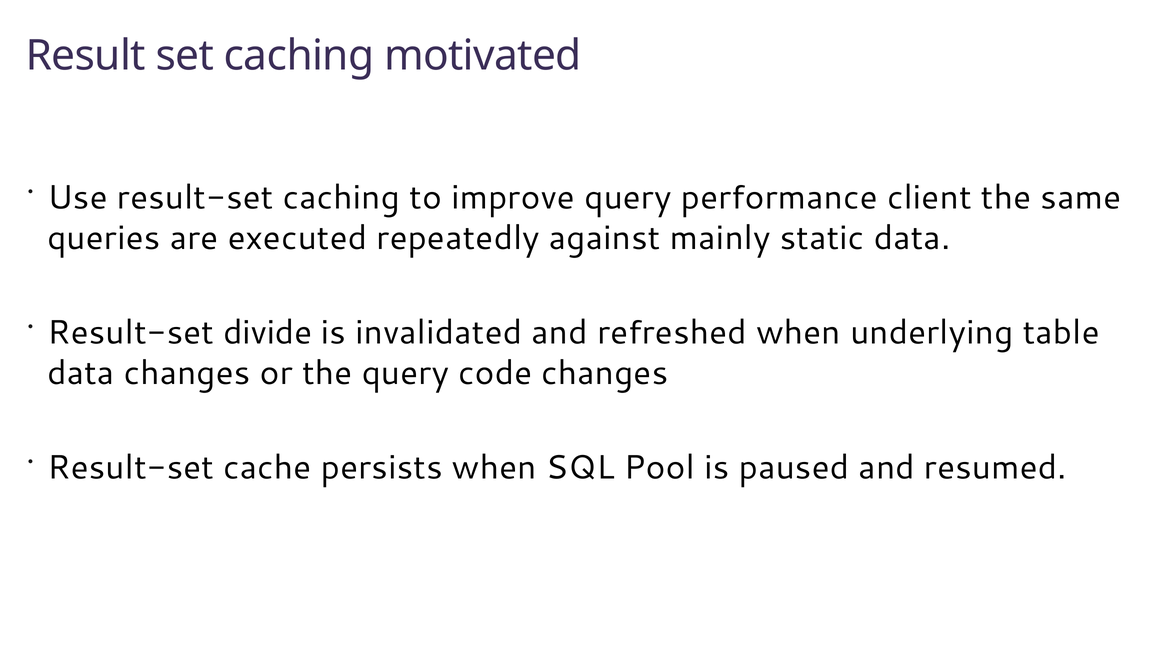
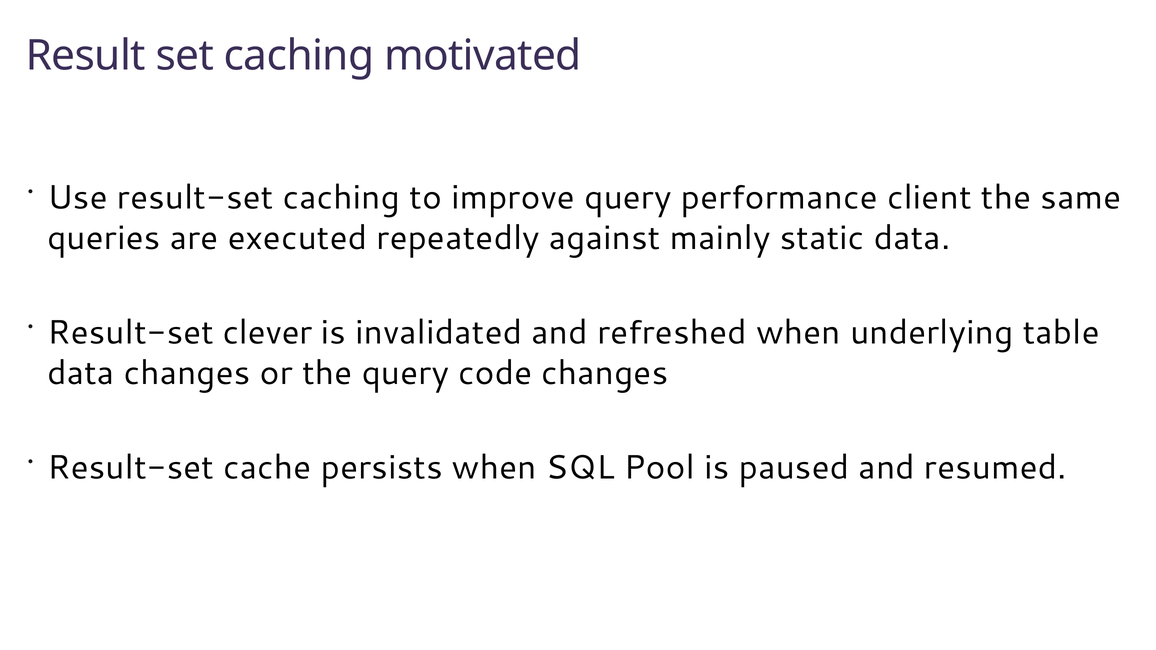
divide: divide -> clever
